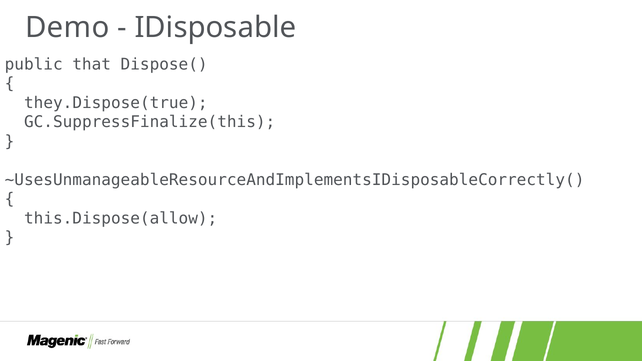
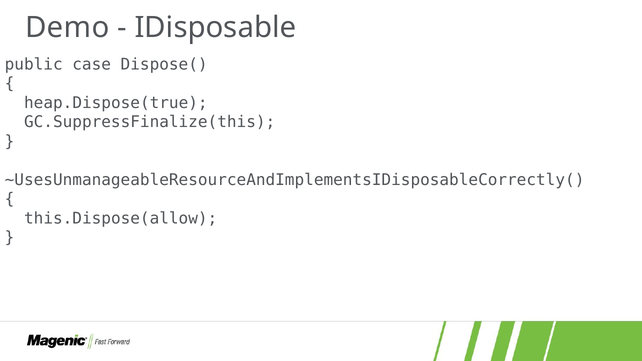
that: that -> case
they.Dispose(true: they.Dispose(true -> heap.Dispose(true
